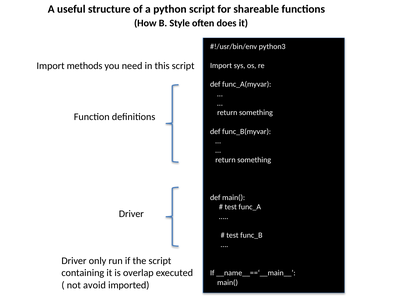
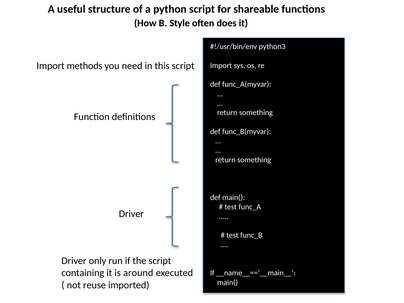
overlap: overlap -> around
avoid: avoid -> reuse
